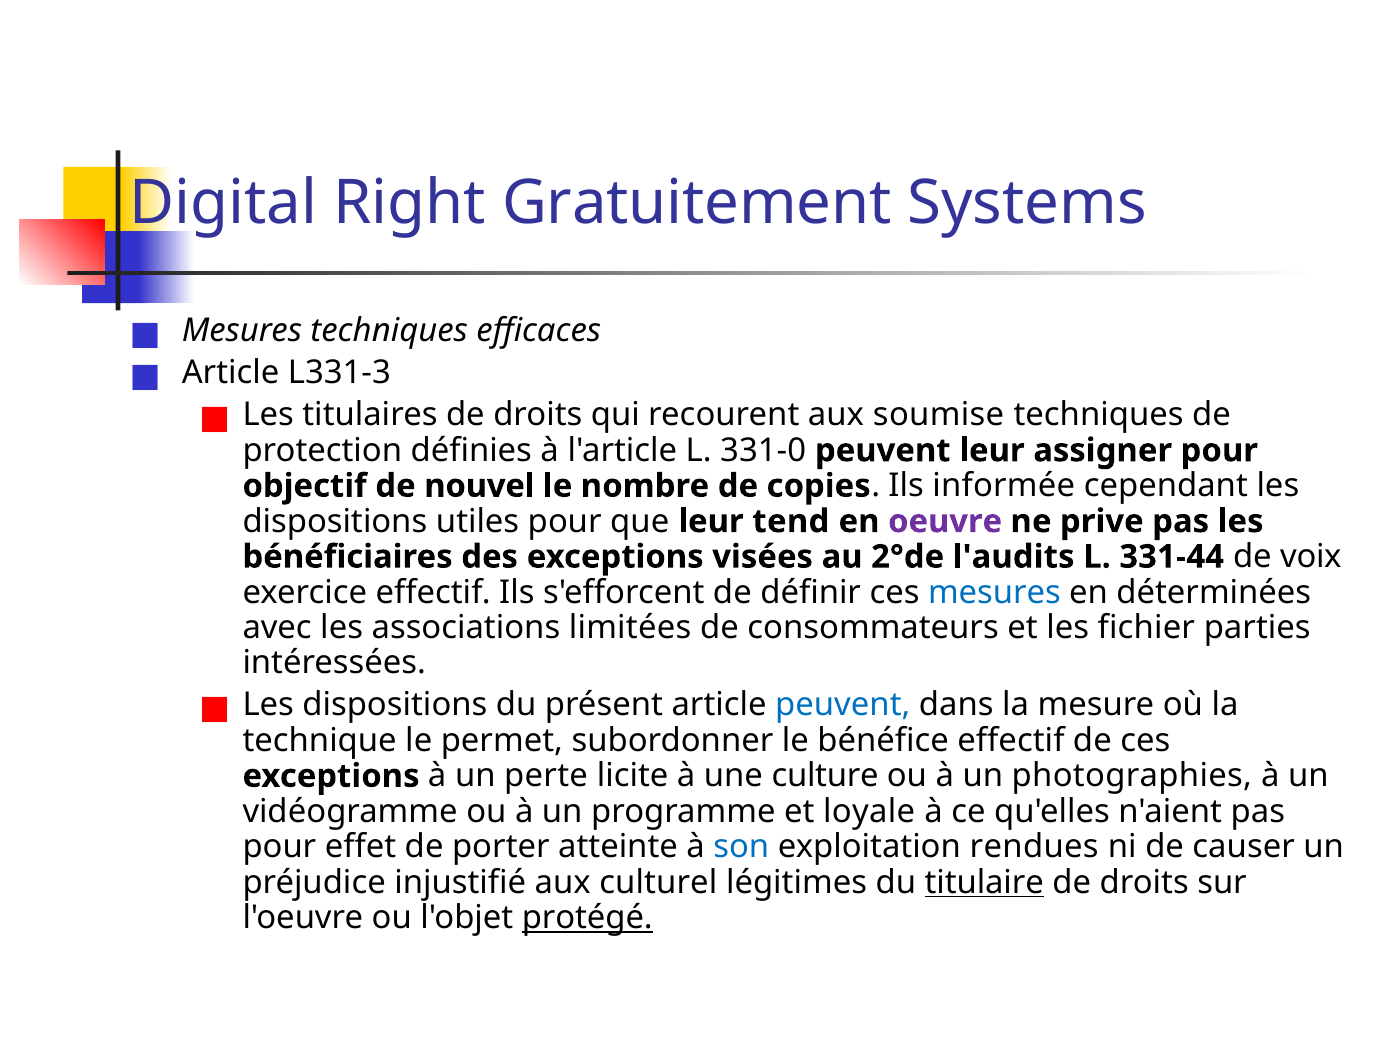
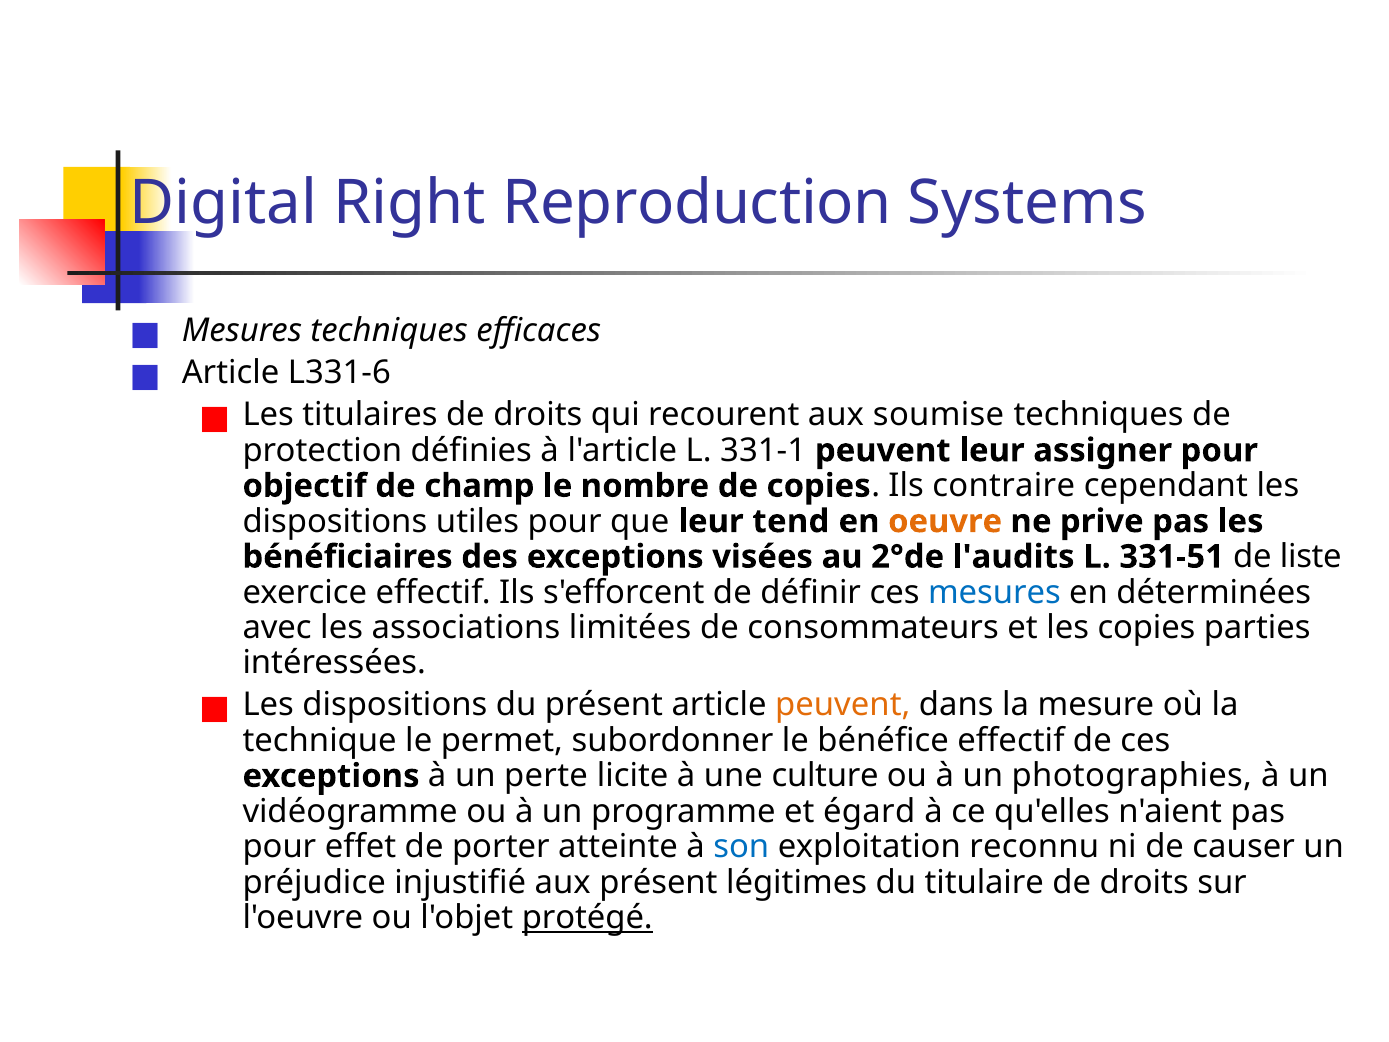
Gratuitement: Gratuitement -> Reproduction
L331-3: L331-3 -> L331-6
331-0: 331-0 -> 331-1
nouvel: nouvel -> champ
informée: informée -> contraire
oeuvre colour: purple -> orange
331-44: 331-44 -> 331-51
voix: voix -> liste
les fichier: fichier -> copies
peuvent at (843, 705) colour: blue -> orange
loyale: loyale -> égard
rendues: rendues -> reconnu
aux culturel: culturel -> présent
titulaire underline: present -> none
